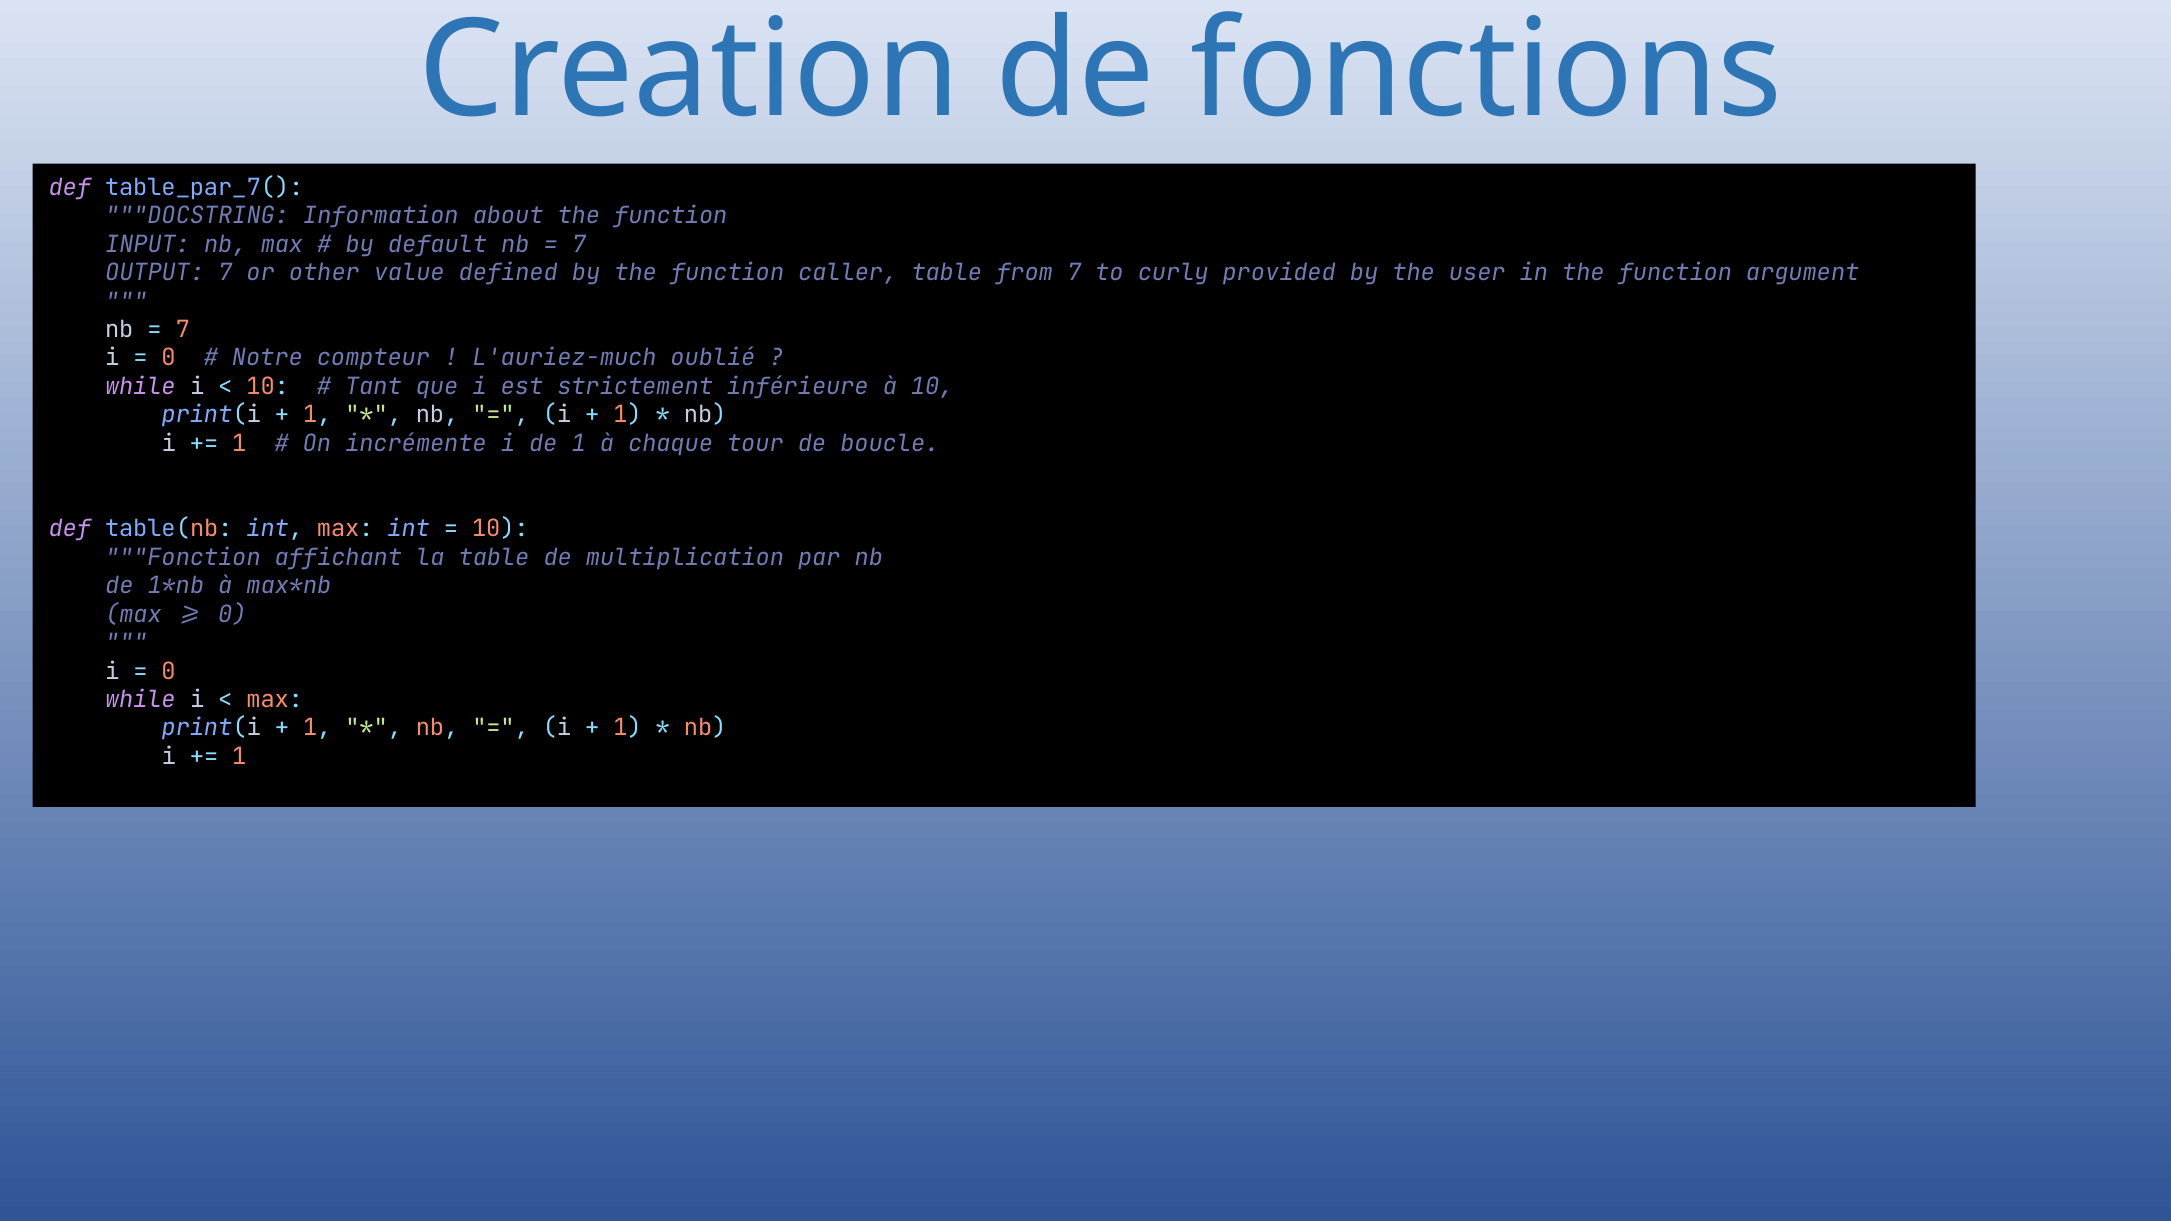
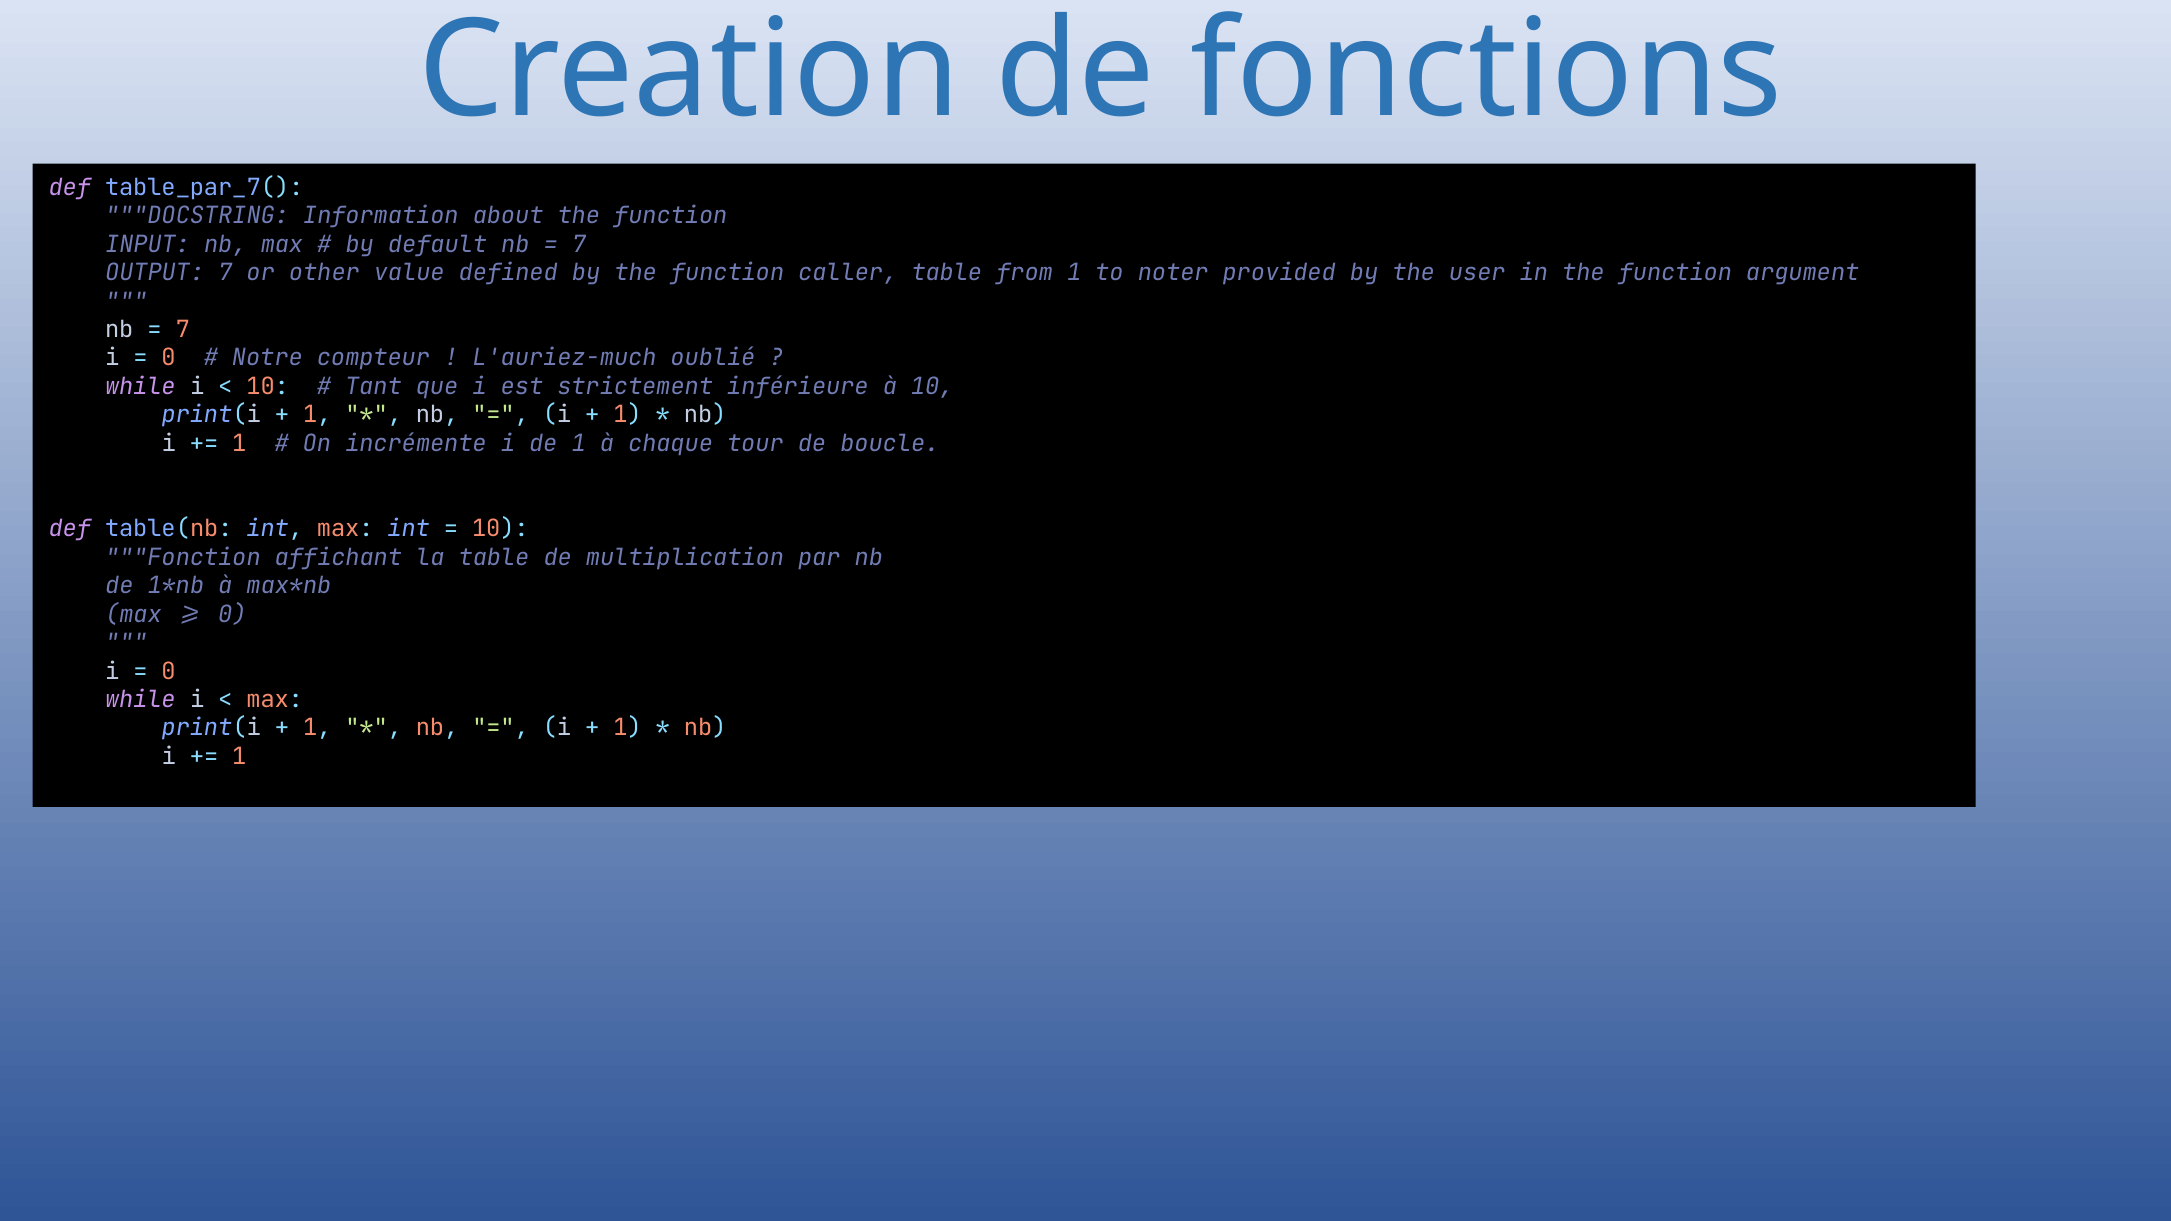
from 7: 7 -> 1
curly: curly -> noter
